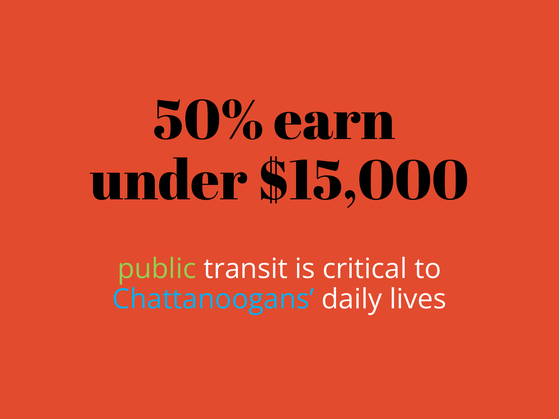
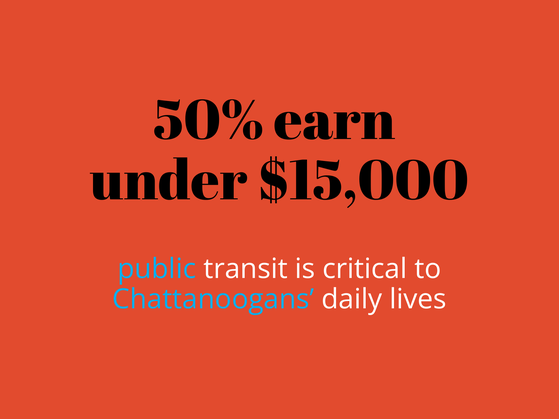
public colour: light green -> light blue
